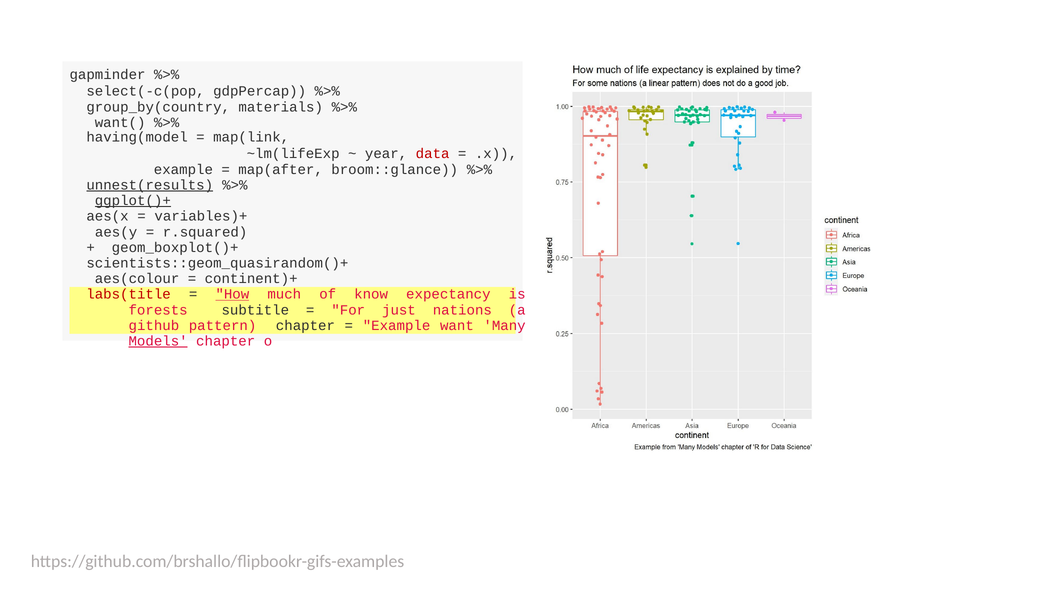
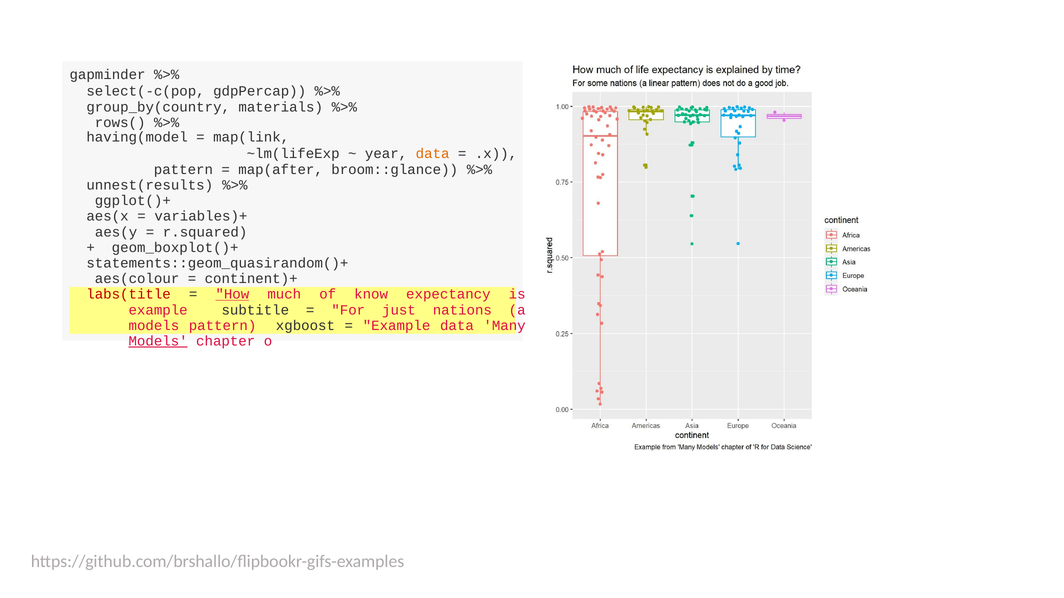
want(: want( -> rows(
data at (433, 154) colour: red -> orange
example at (183, 170): example -> pattern
unnest(results underline: present -> none
ggplot()+ underline: present -> none
scientists::geom_quasirandom()+: scientists::geom_quasirandom()+ -> statements::geom_quasirandom()+
forests at (158, 310): forests -> example
github at (154, 326): github -> models
pattern chapter: chapter -> xgboost
Example want: want -> data
